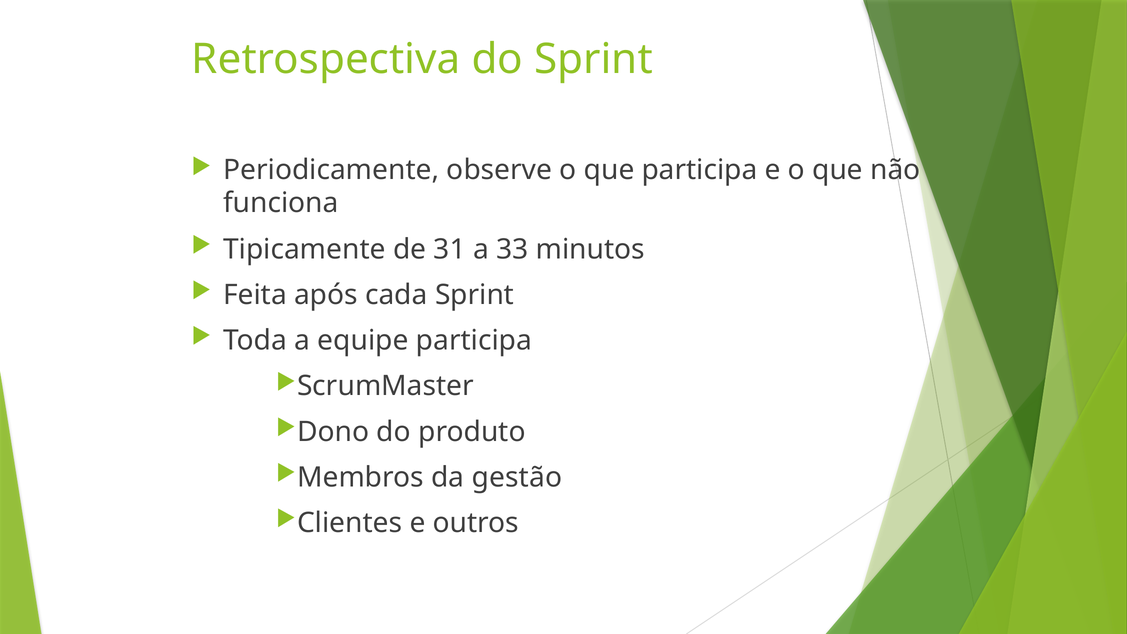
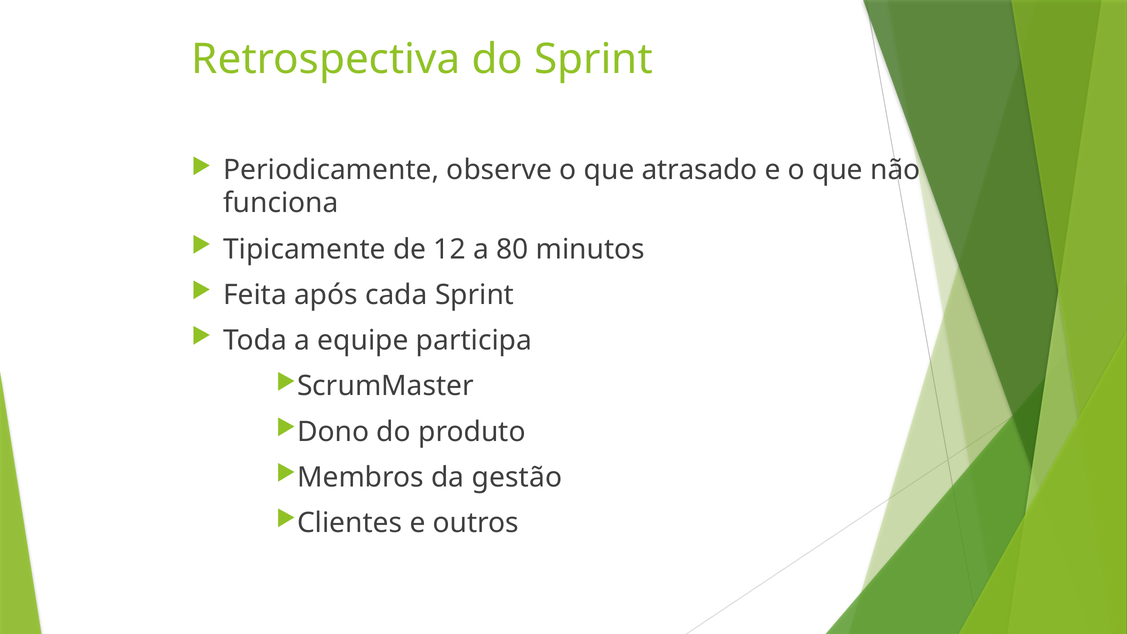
que participa: participa -> atrasado
31: 31 -> 12
33: 33 -> 80
